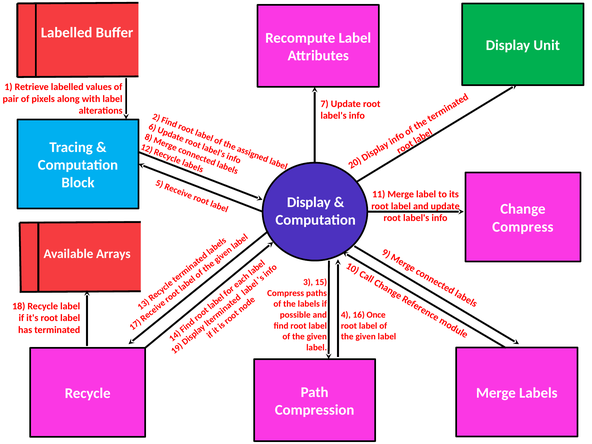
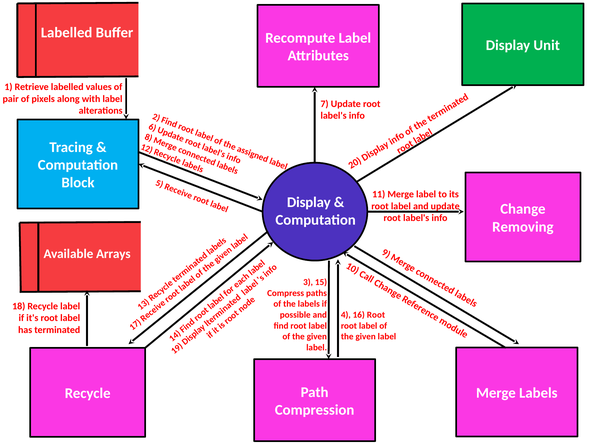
Compress at (523, 227): Compress -> Removing
16 Once: Once -> Root
